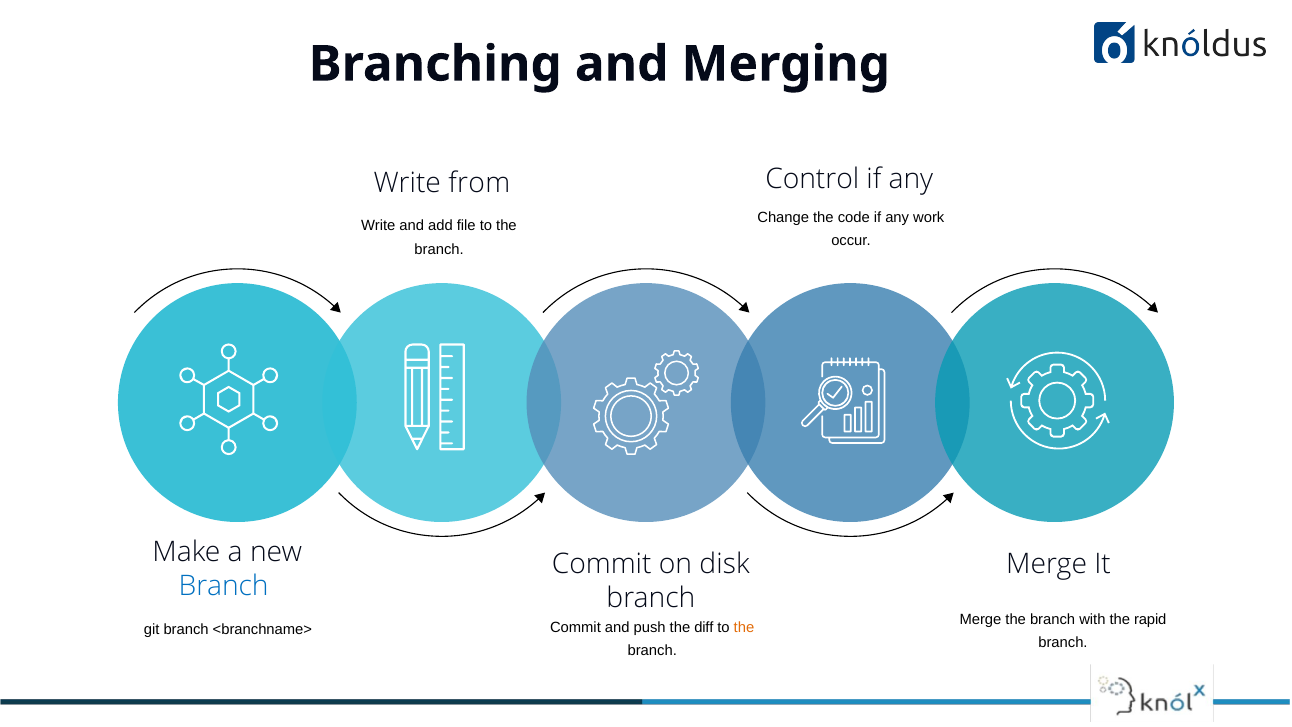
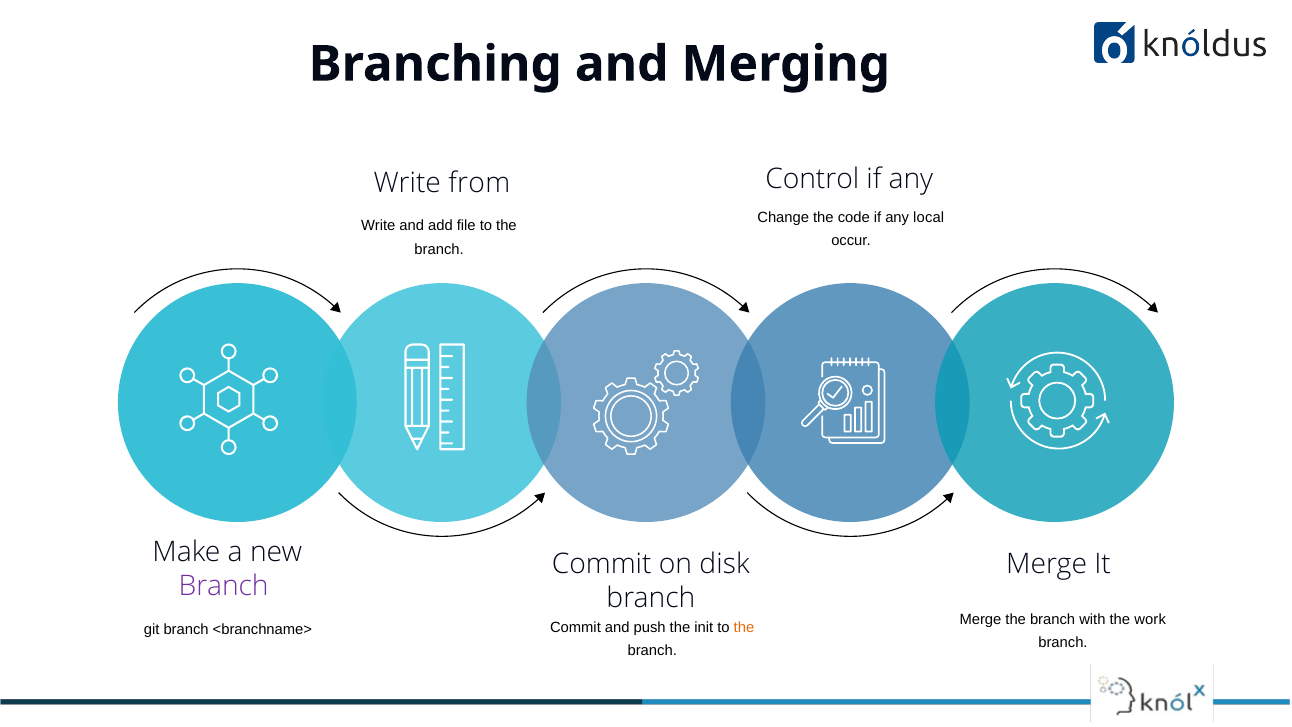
work: work -> local
Branch at (224, 586) colour: blue -> purple
rapid: rapid -> work
diff: diff -> init
